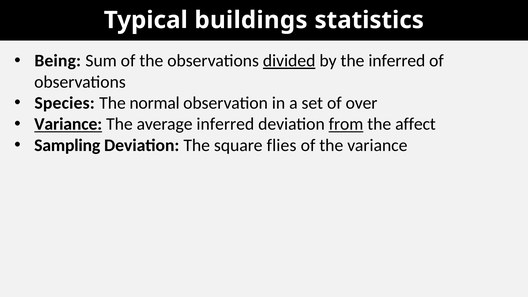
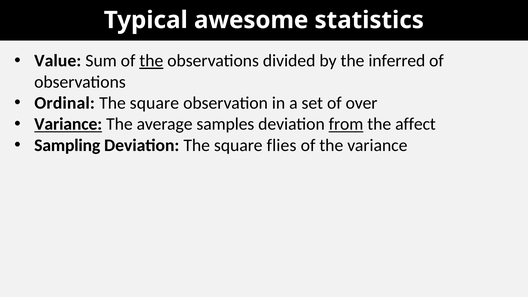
buildings: buildings -> awesome
Being: Being -> Value
the at (151, 61) underline: none -> present
divided underline: present -> none
Species: Species -> Ordinal
normal at (155, 103): normal -> square
average inferred: inferred -> samples
